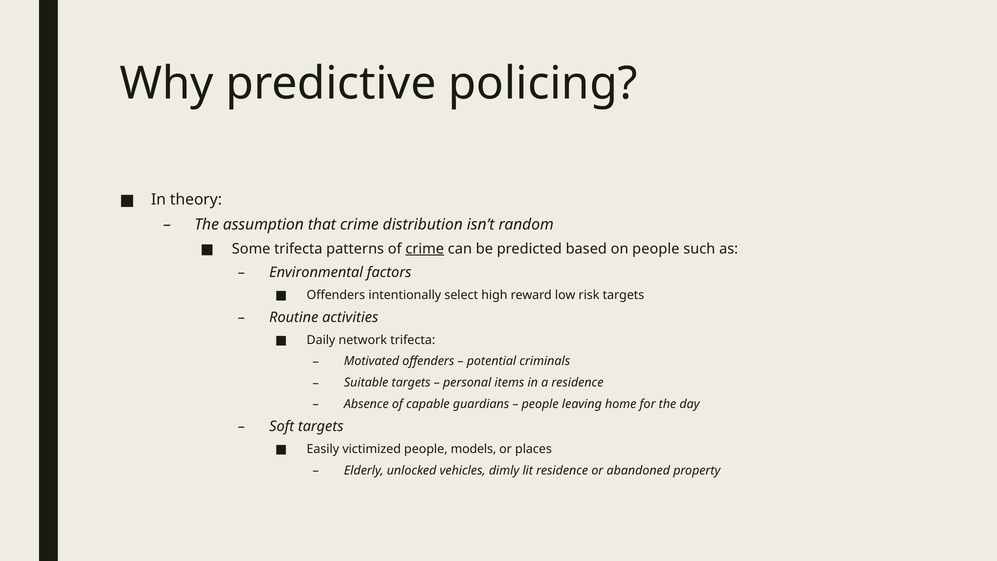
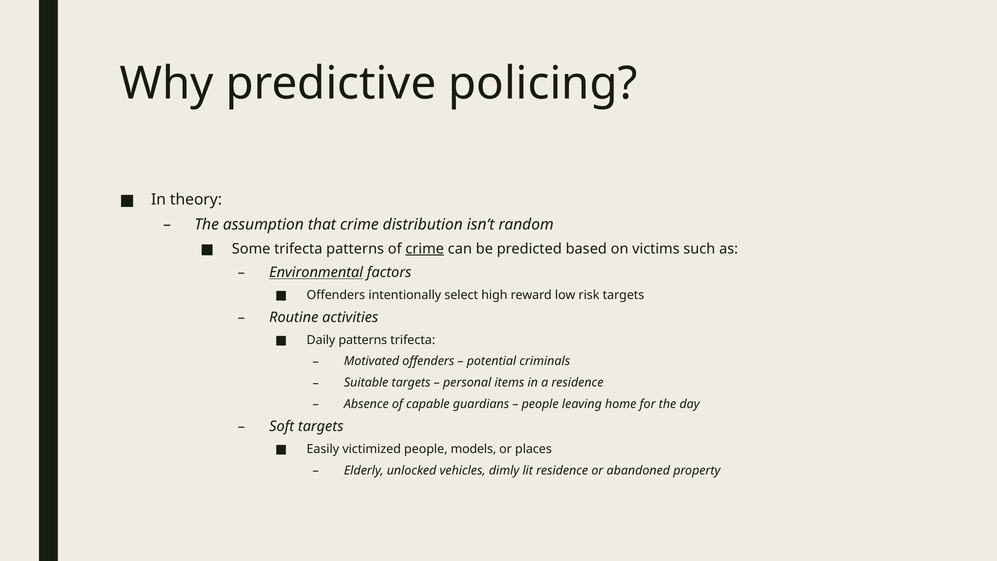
on people: people -> victims
Environmental underline: none -> present
Daily network: network -> patterns
